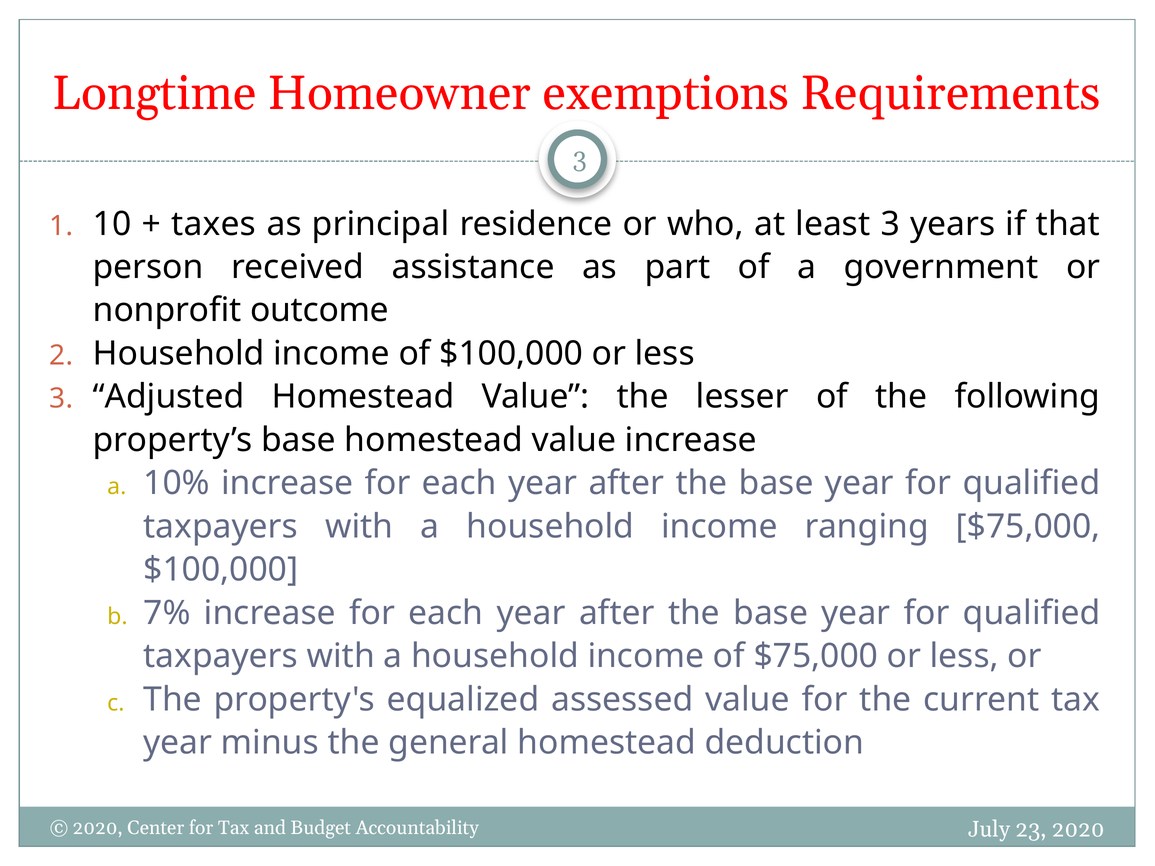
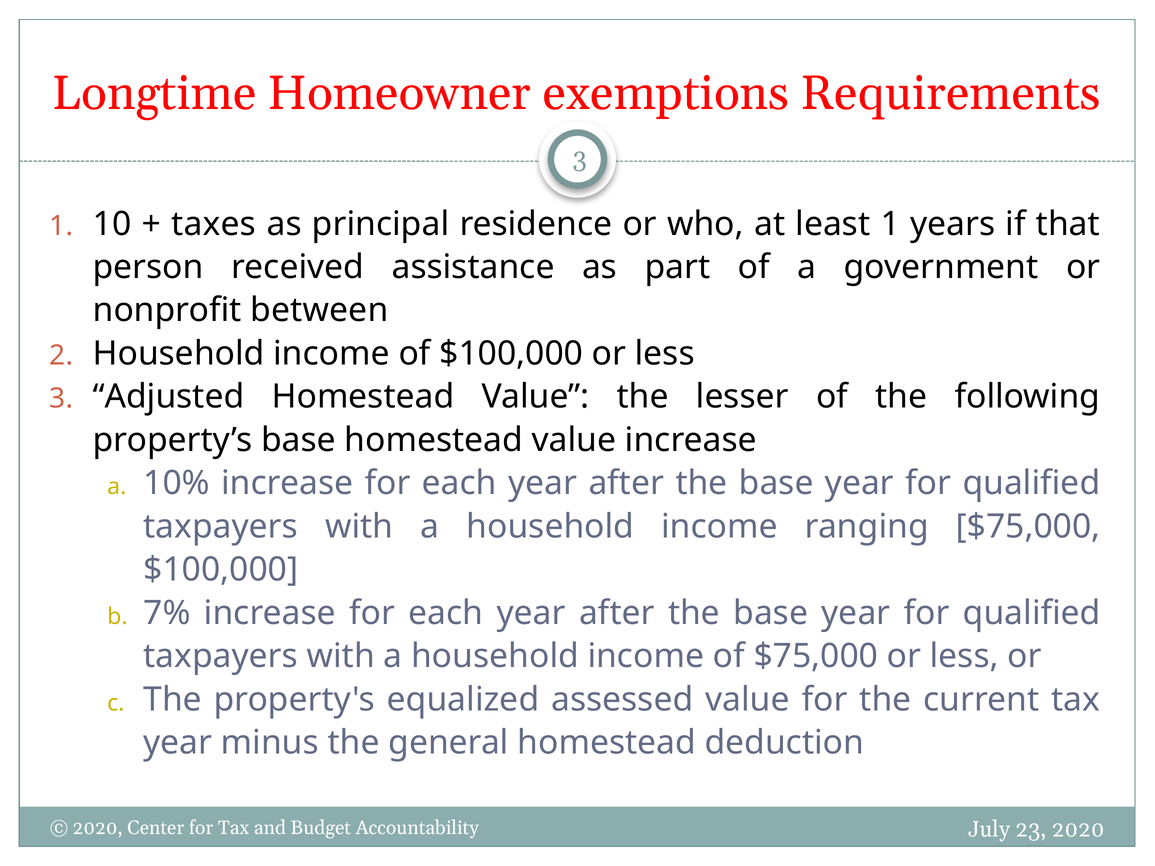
least 3: 3 -> 1
outcome: outcome -> between
